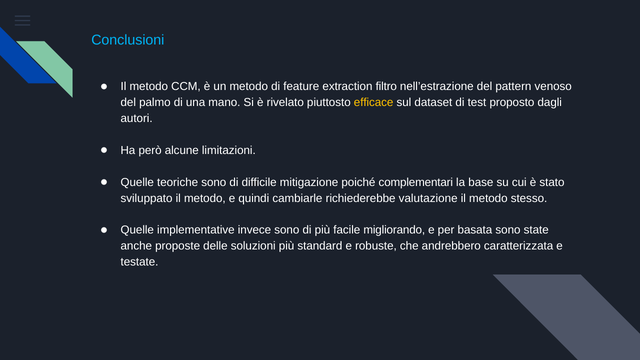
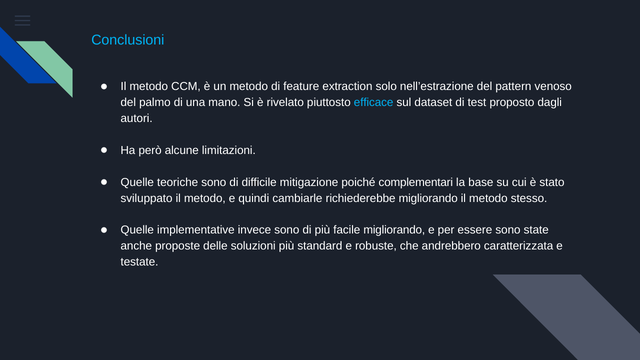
filtro: filtro -> solo
efficace colour: yellow -> light blue
richiederebbe valutazione: valutazione -> migliorando
basata: basata -> essere
